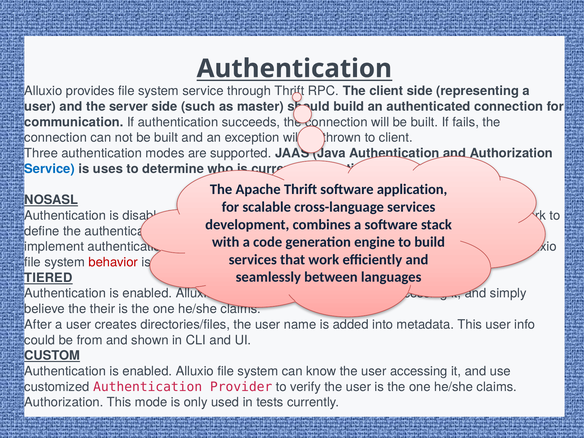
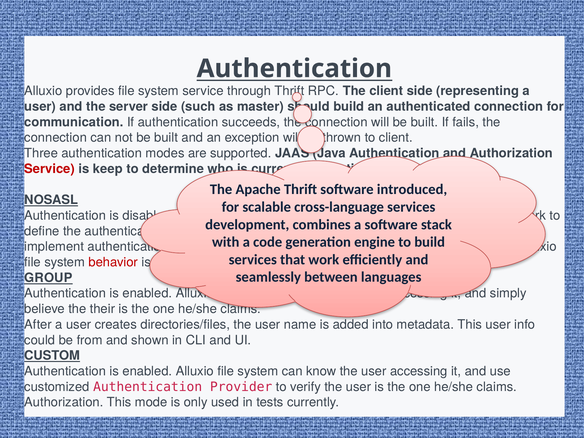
Service at (50, 169) colour: blue -> red
uses: uses -> keep
application: application -> introduced
TIERED: TIERED -> GROUP
